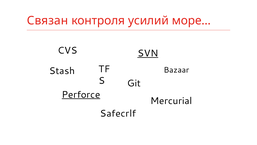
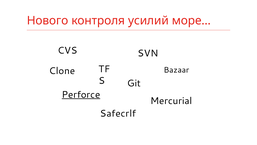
Связан: Связан -> Нового
SVN underline: present -> none
Stash: Stash -> Clone
